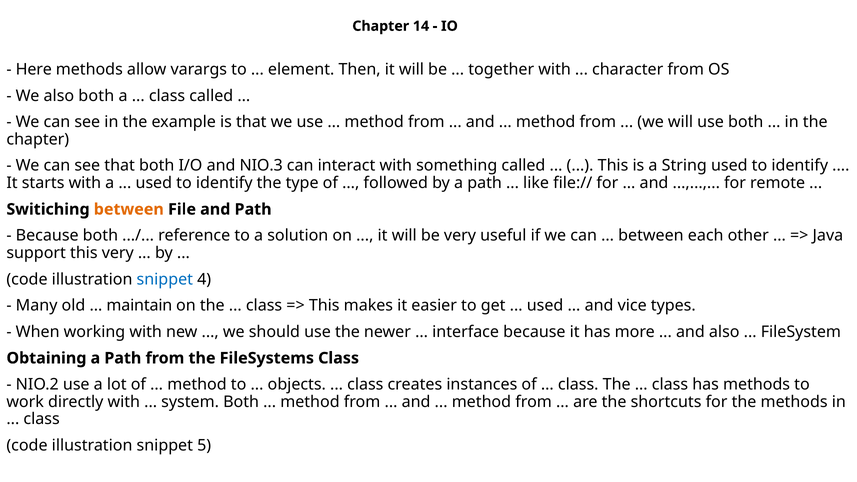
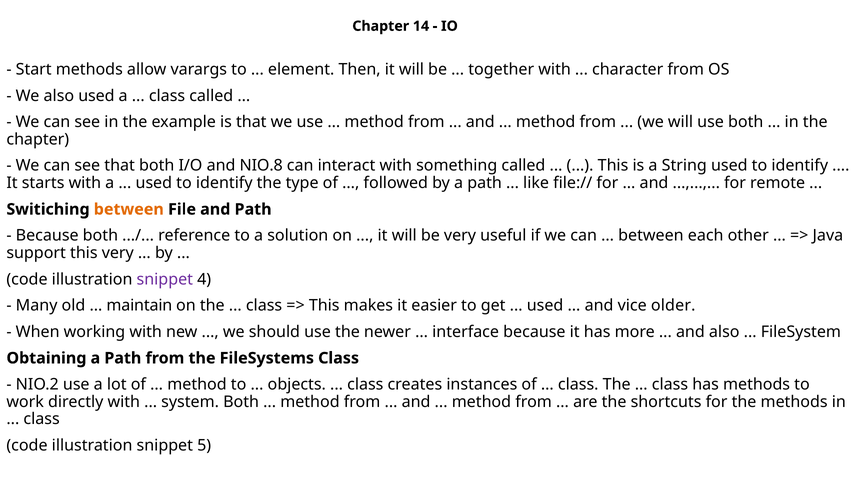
Here: Here -> Start
also both: both -> used
NIO.3: NIO.3 -> NIO.8
snippet at (165, 279) colour: blue -> purple
types: types -> older
